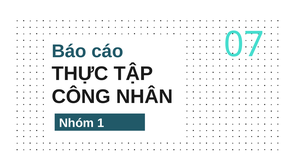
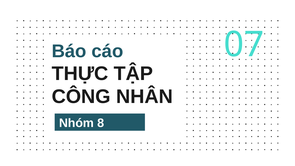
1: 1 -> 8
